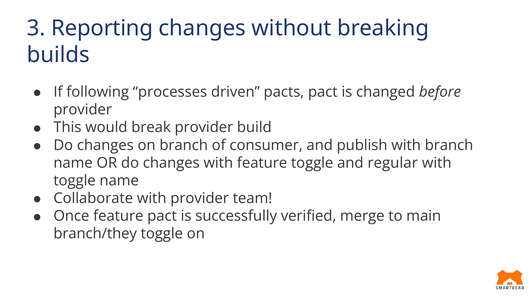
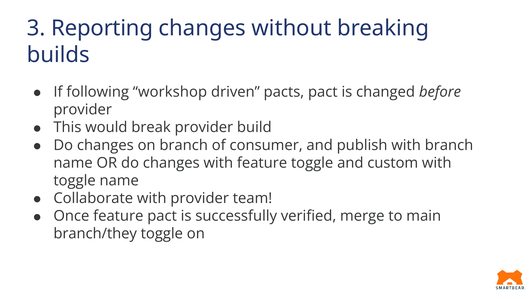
processes: processes -> workshop
regular: regular -> custom
